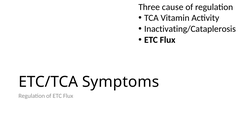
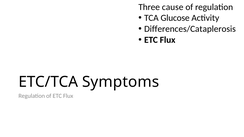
Vitamin: Vitamin -> Glucose
Inactivating/Cataplerosis: Inactivating/Cataplerosis -> Differences/Cataplerosis
